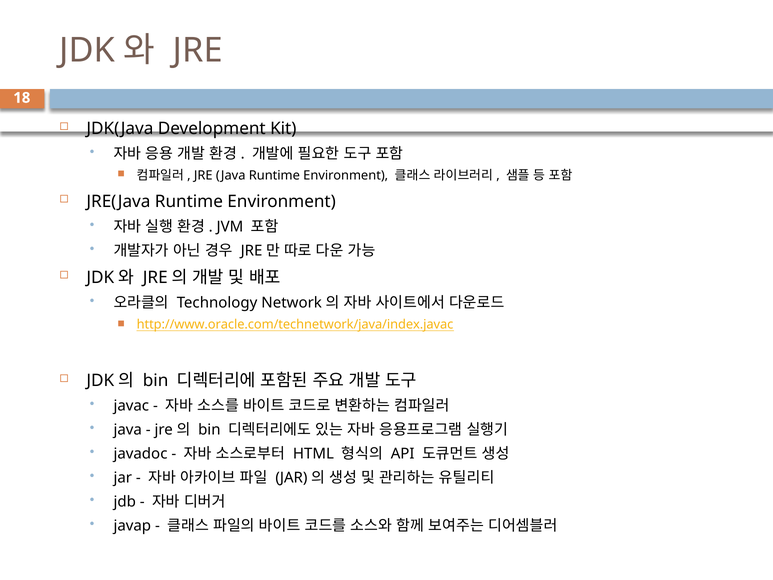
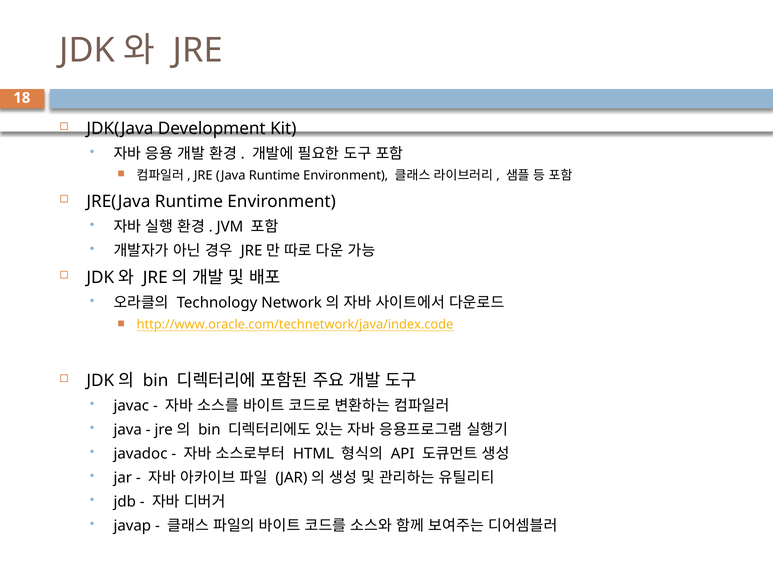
http://www.oracle.com/technetwork/java/index.javac: http://www.oracle.com/technetwork/java/index.javac -> http://www.oracle.com/technetwork/java/index.code
